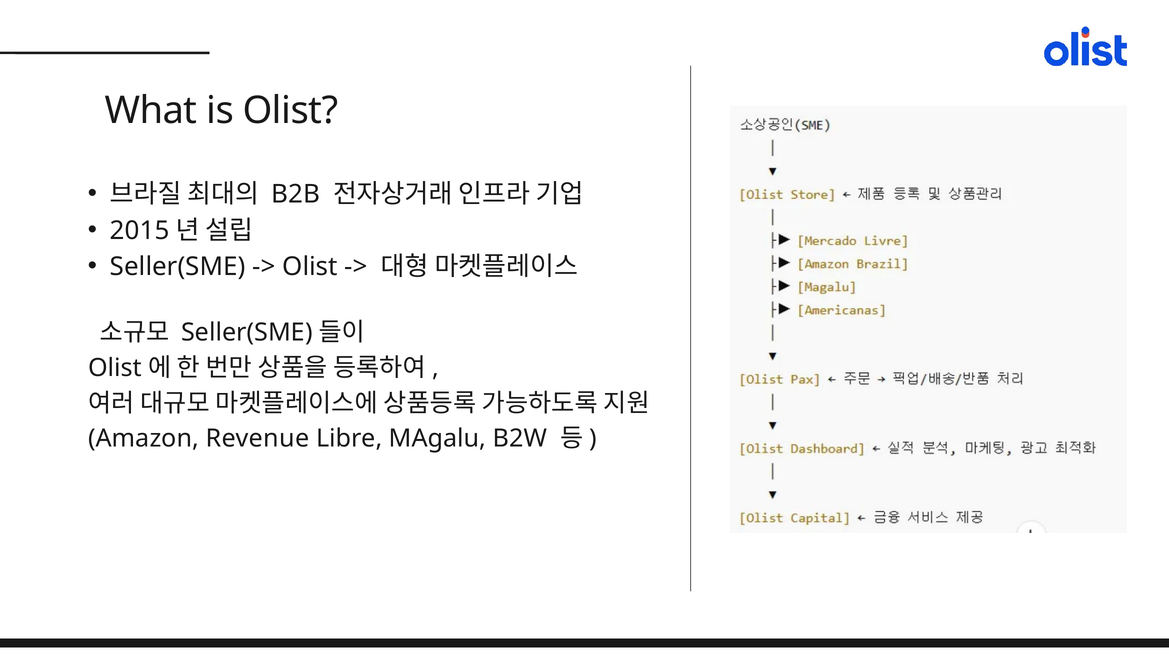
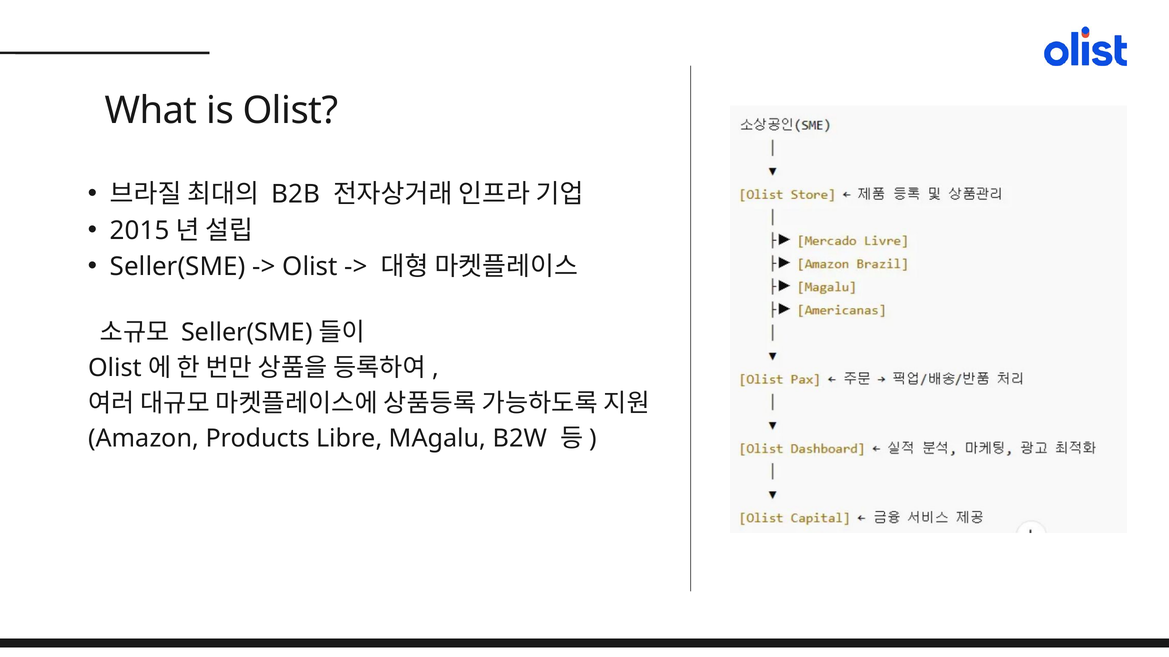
Revenue: Revenue -> Products
